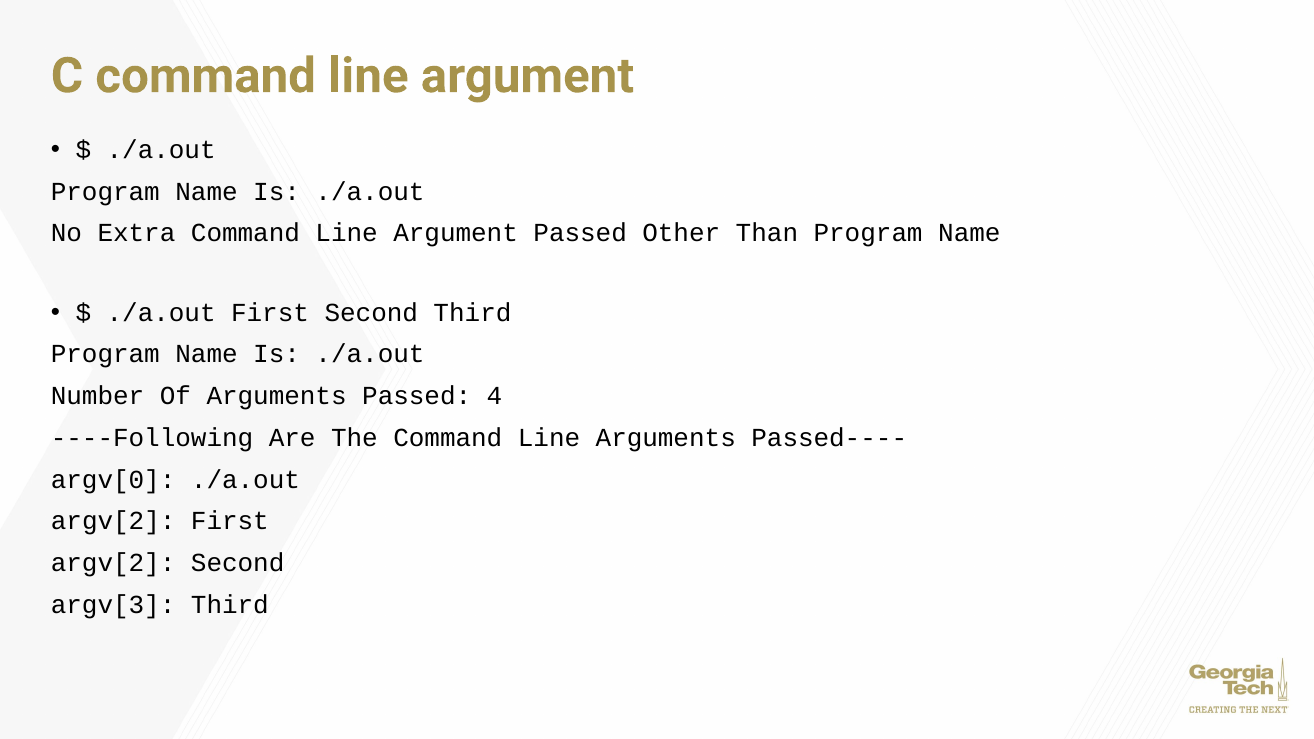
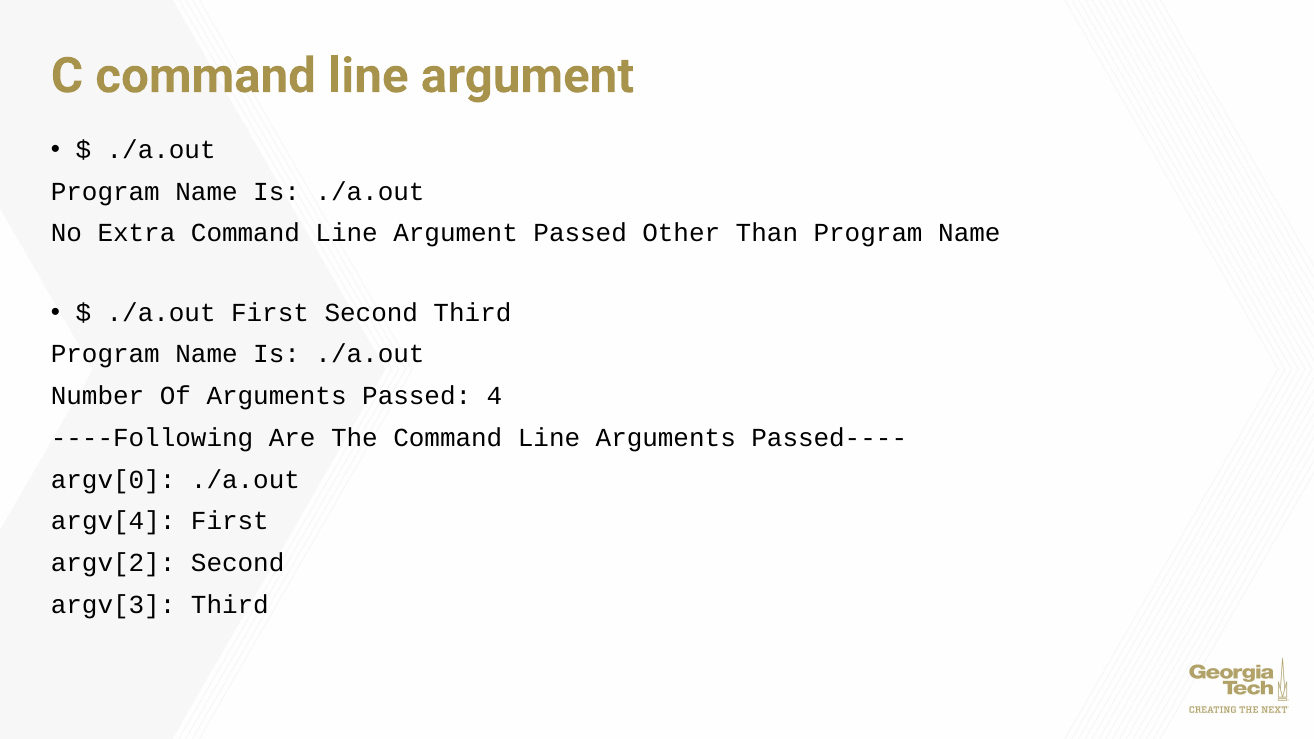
argv[2 at (113, 521): argv[2 -> argv[4
